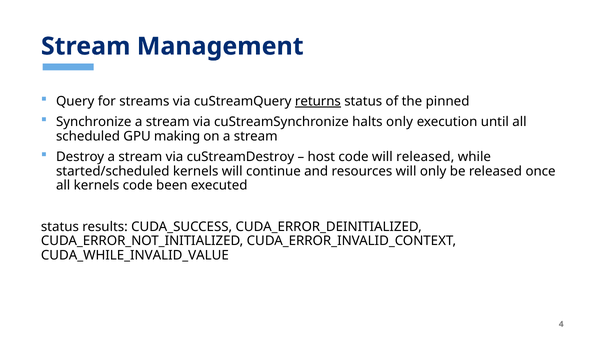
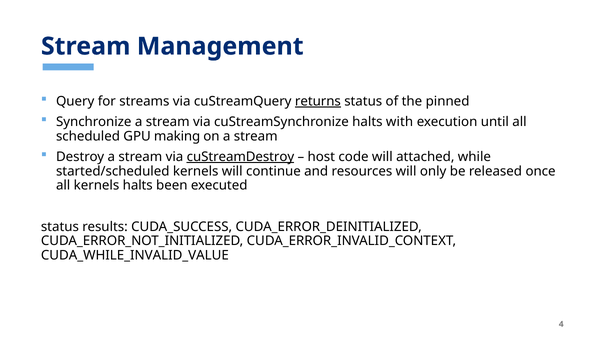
halts only: only -> with
cuStreamDestroy underline: none -> present
will released: released -> attached
kernels code: code -> halts
